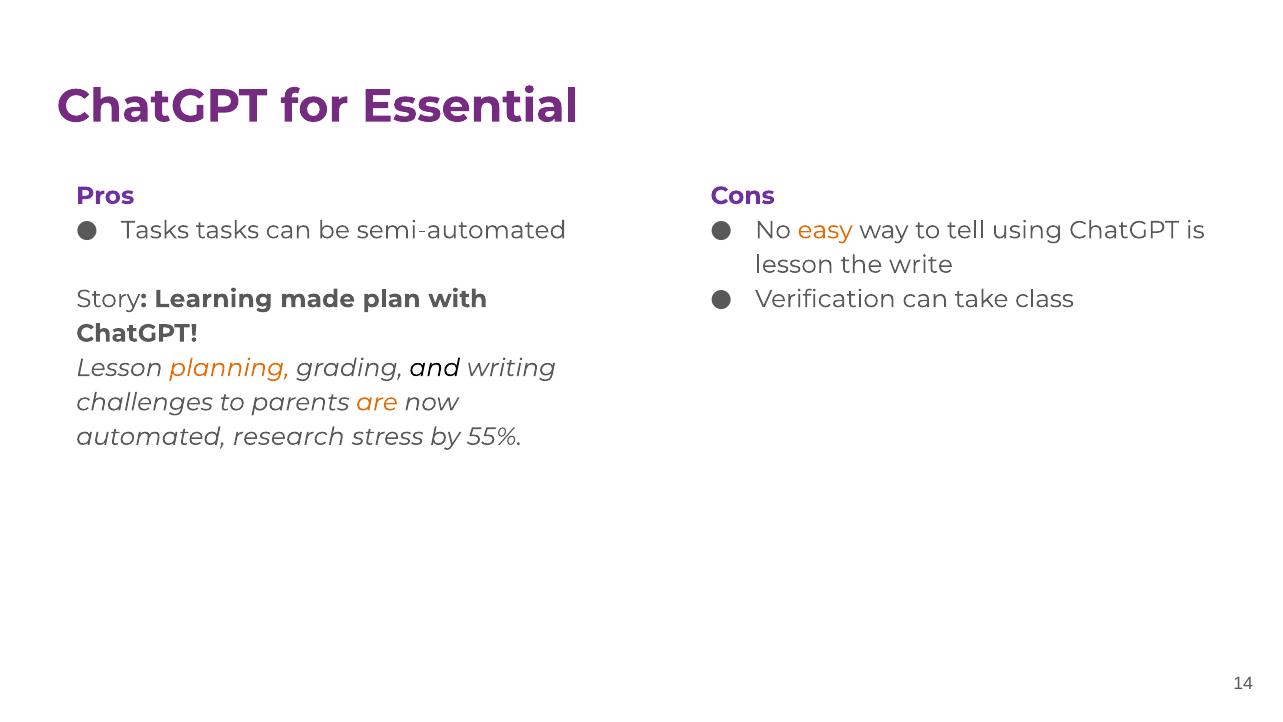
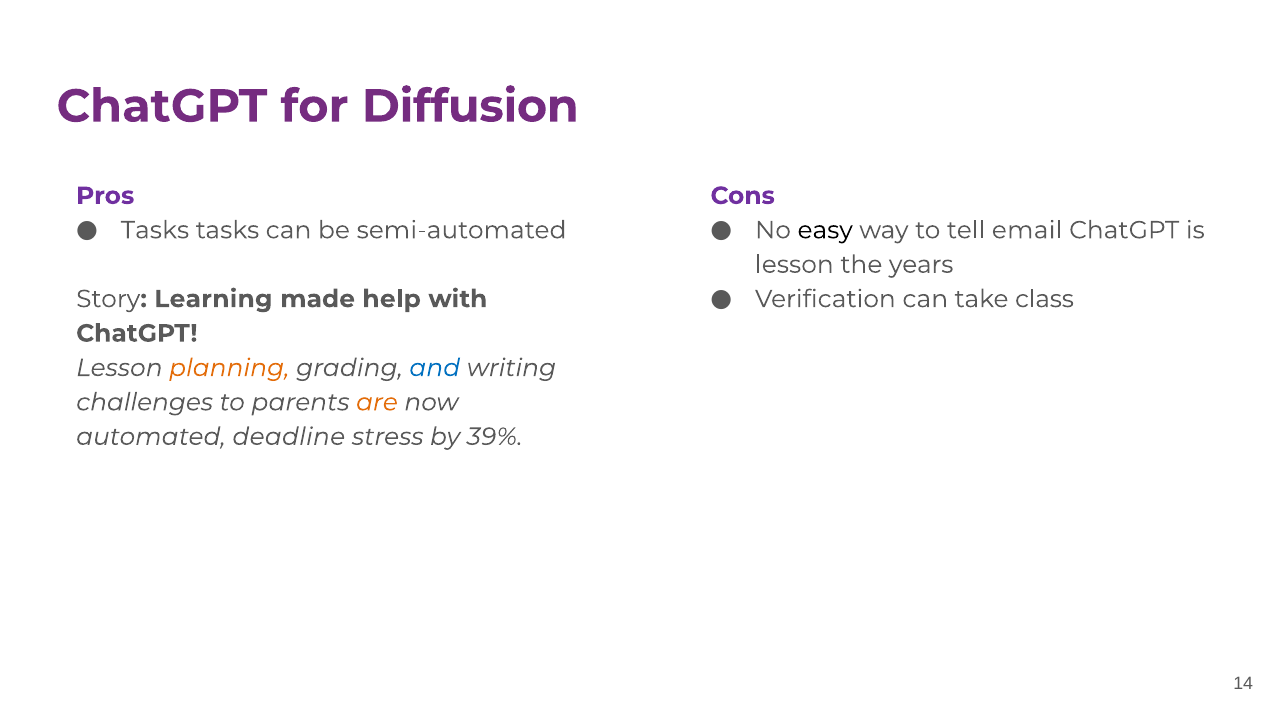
Essential: Essential -> Diffusion
easy colour: orange -> black
using: using -> email
write: write -> years
plan: plan -> help
and colour: black -> blue
research: research -> deadline
55%: 55% -> 39%
